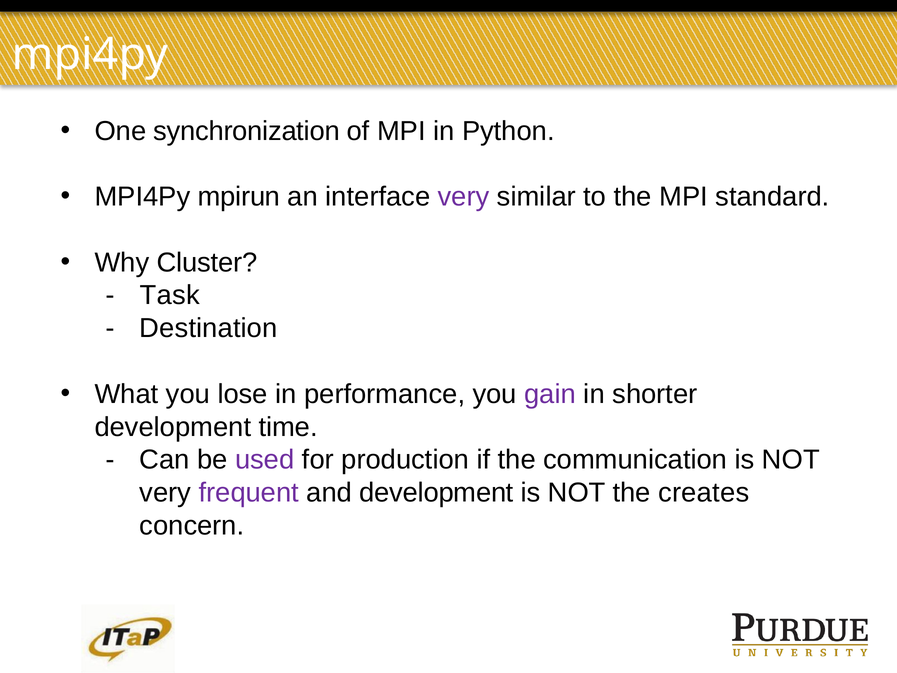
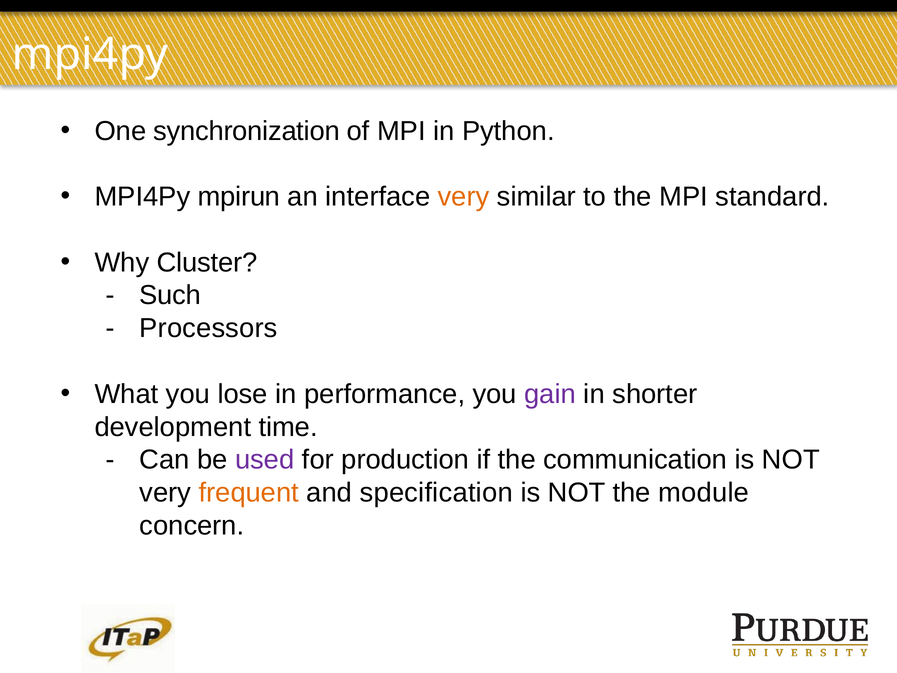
very at (464, 197) colour: purple -> orange
Task: Task -> Such
Destination: Destination -> Processors
frequent colour: purple -> orange
and development: development -> specification
creates: creates -> module
